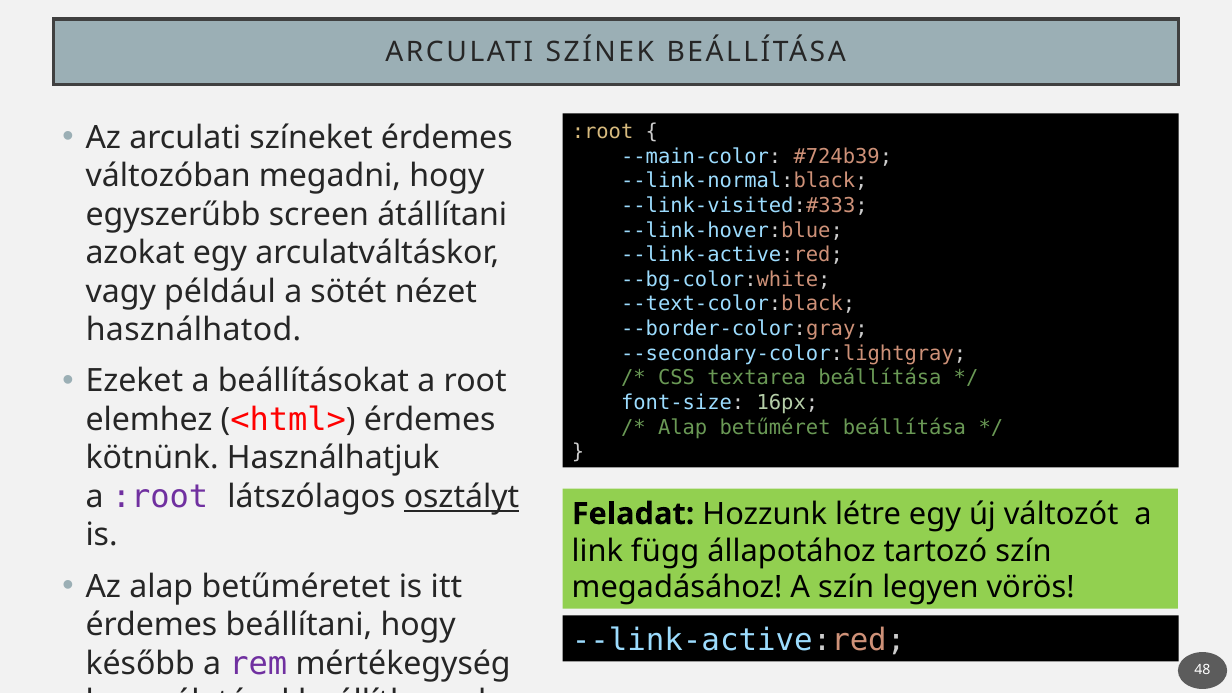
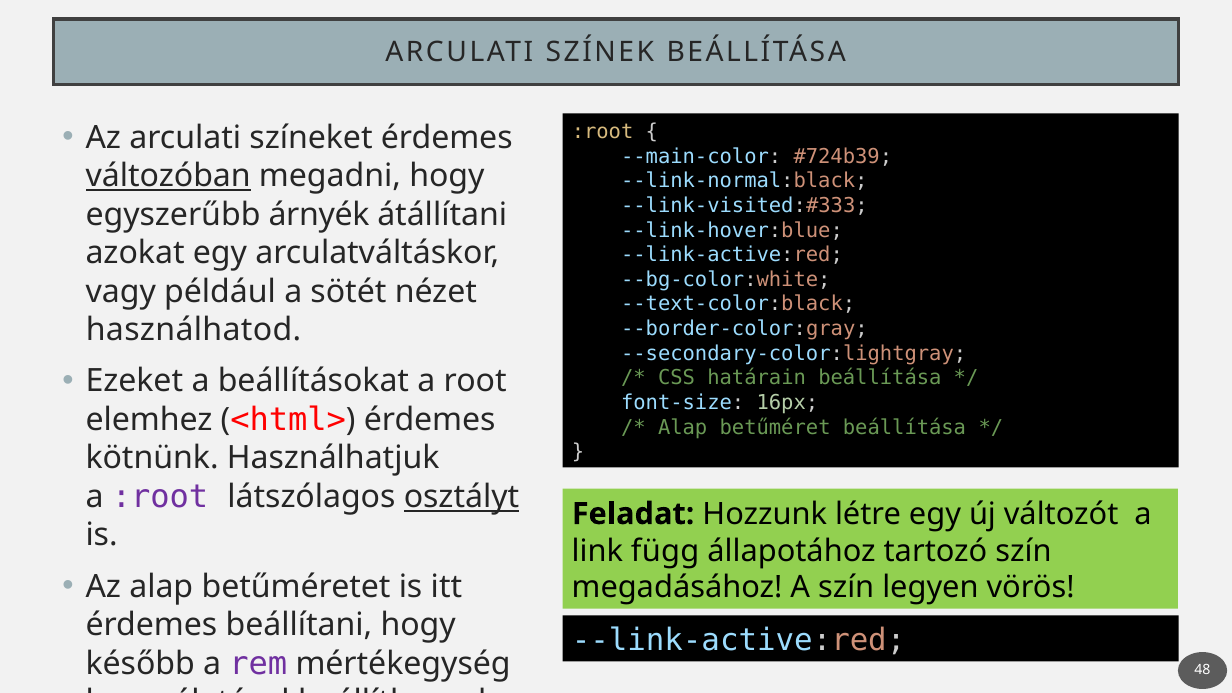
változóban underline: none -> present
screen: screen -> árnyék
textarea: textarea -> határain
